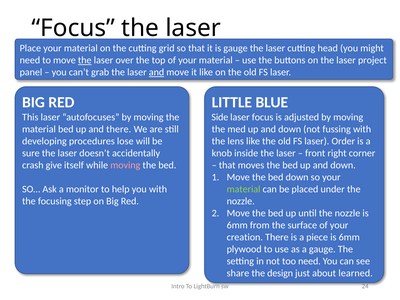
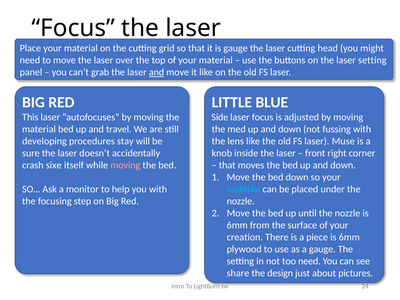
the at (85, 60) underline: present -> none
laser project: project -> setting
and there: there -> travel
lose: lose -> stay
Order: Order -> Muse
give: give -> sixe
material at (244, 189) colour: light green -> light blue
learned: learned -> pictures
